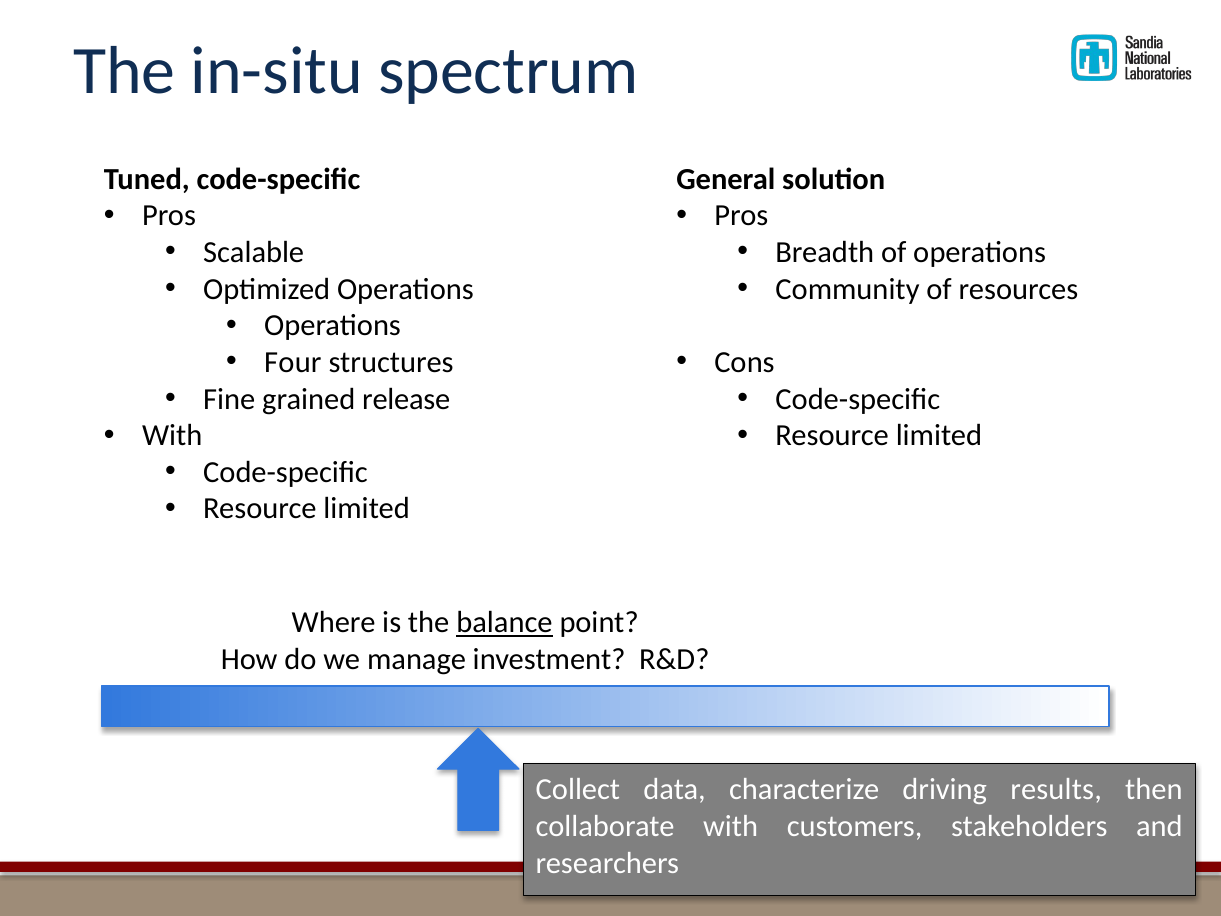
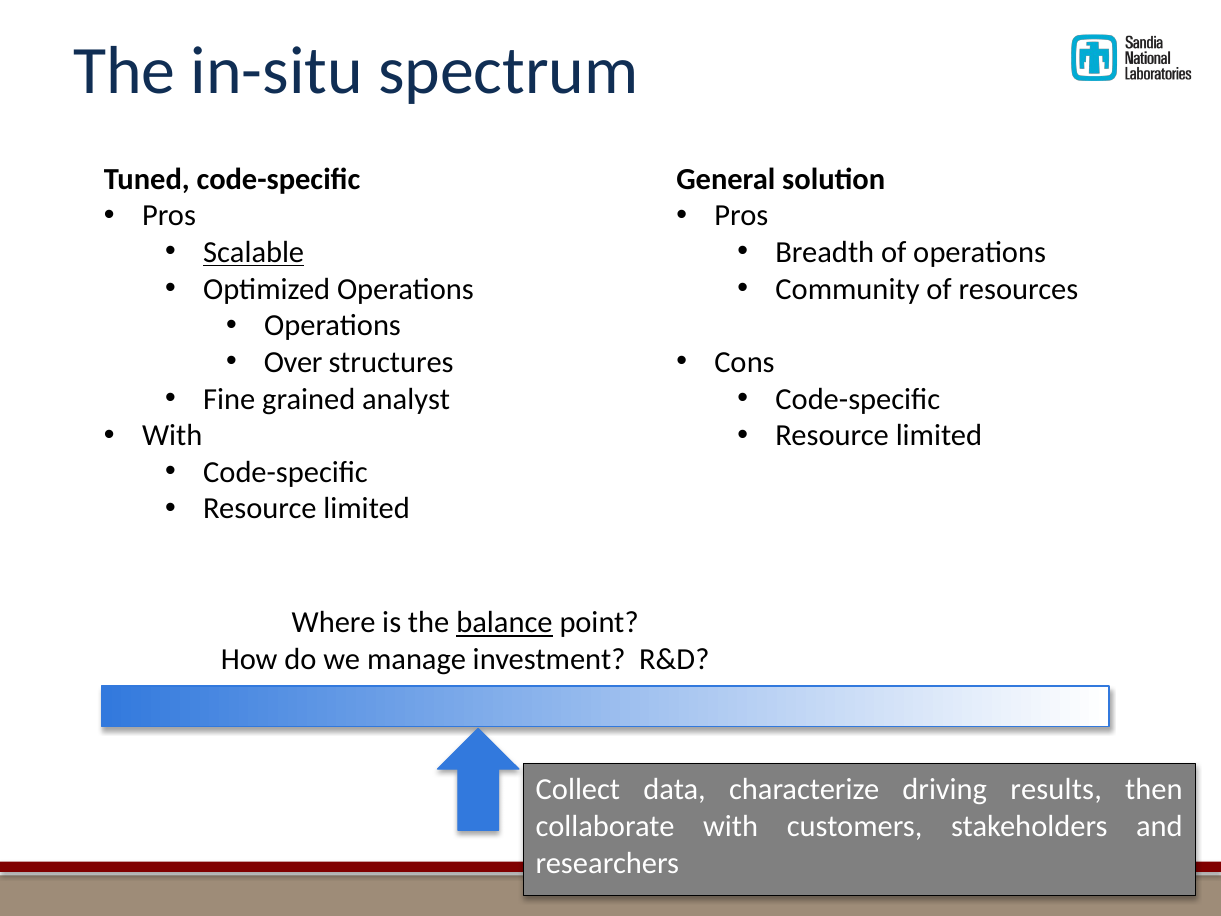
Scalable underline: none -> present
Four: Four -> Over
release: release -> analyst
